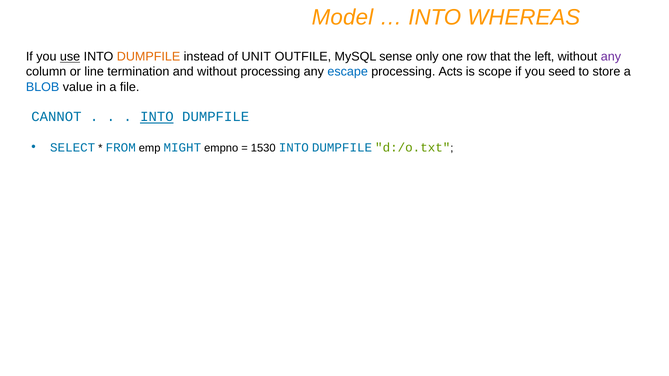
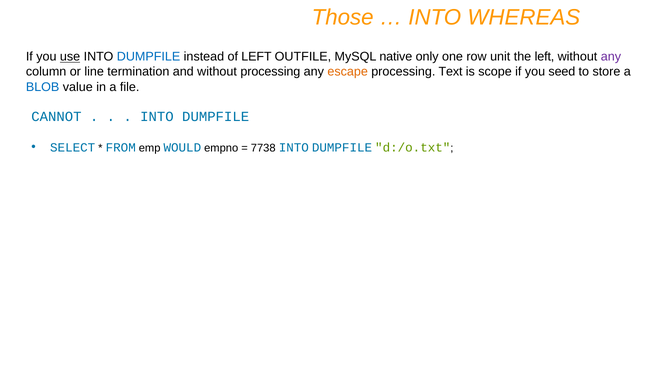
Model: Model -> Those
DUMPFILE at (149, 57) colour: orange -> blue
of UNIT: UNIT -> LEFT
sense: sense -> native
that: that -> unit
escape colour: blue -> orange
Acts: Acts -> Text
INTO at (157, 117) underline: present -> none
MIGHT: MIGHT -> WOULD
1530: 1530 -> 7738
